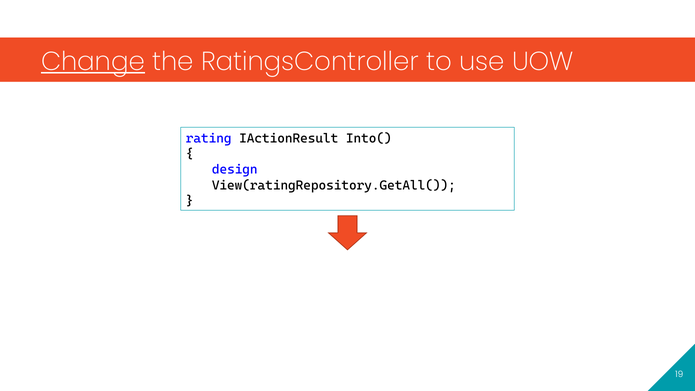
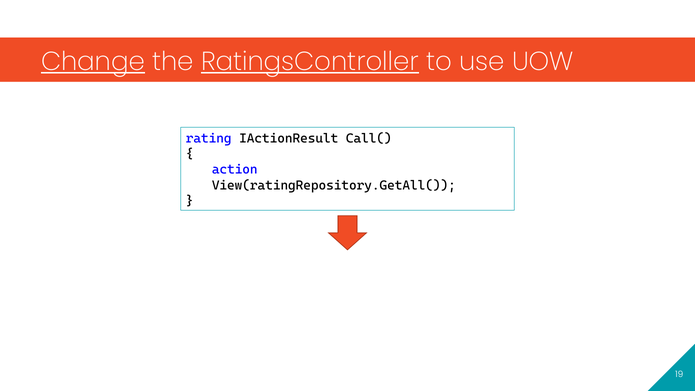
RatingsController underline: none -> present
Into(: Into( -> Call(
design: design -> action
